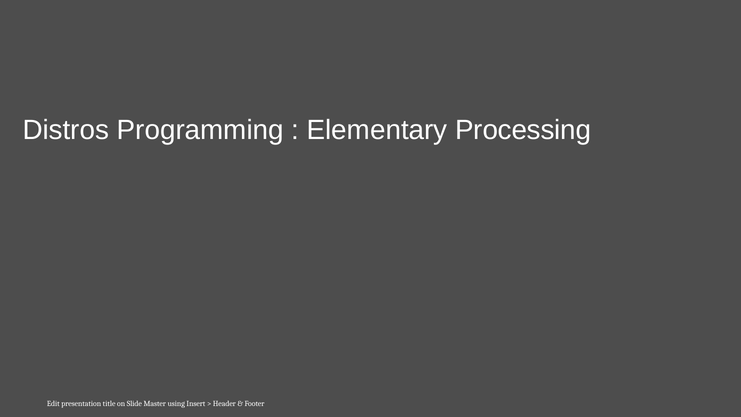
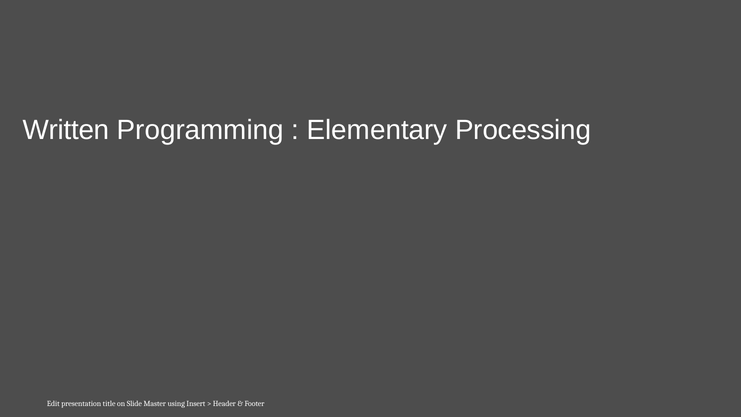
Distros: Distros -> Written
